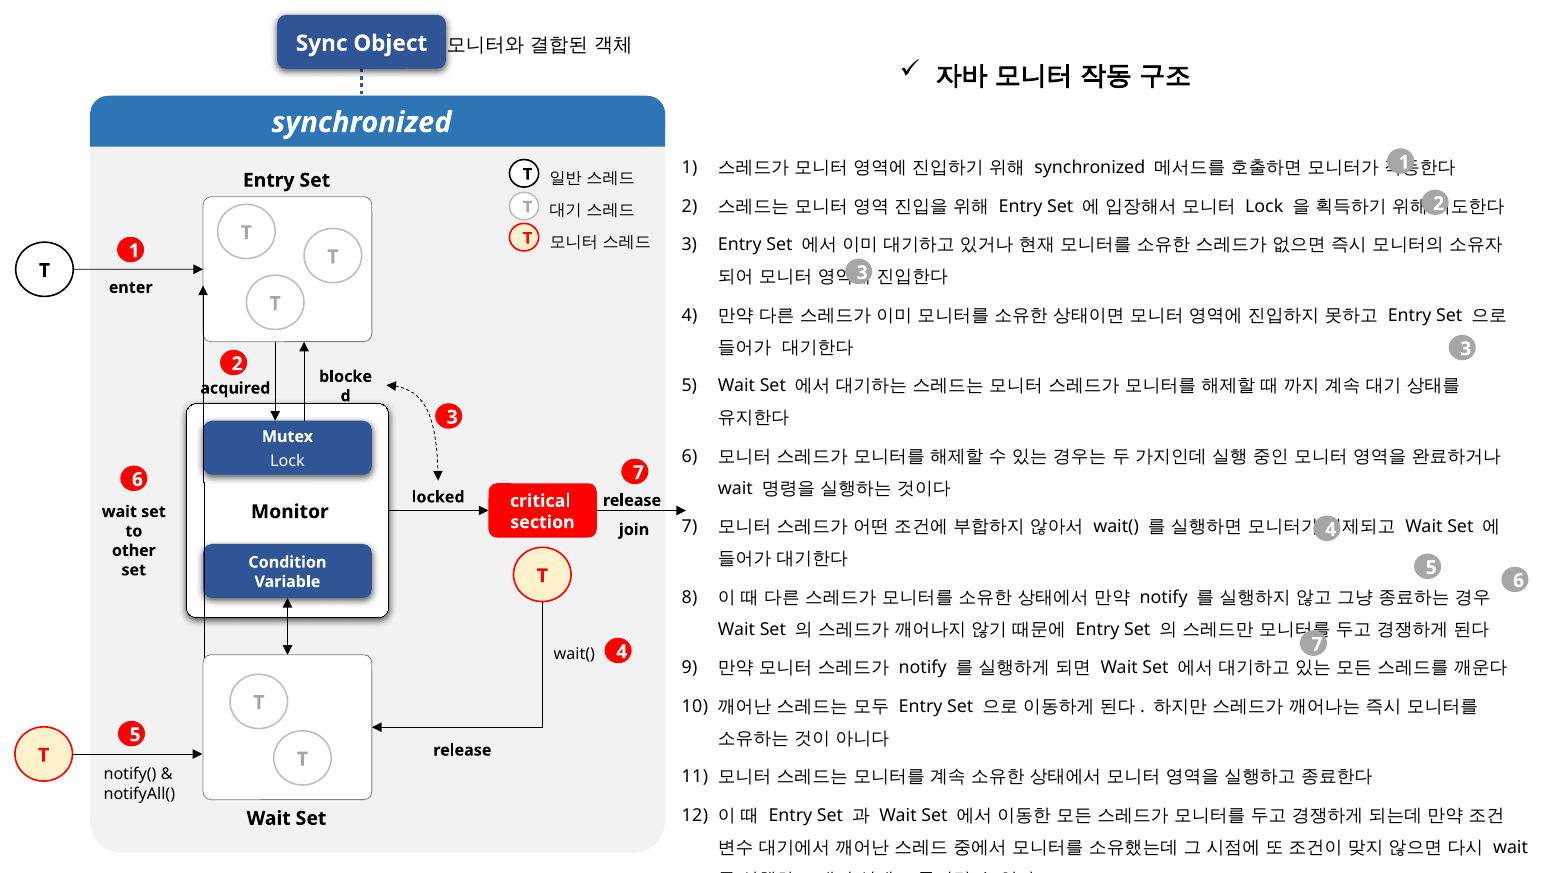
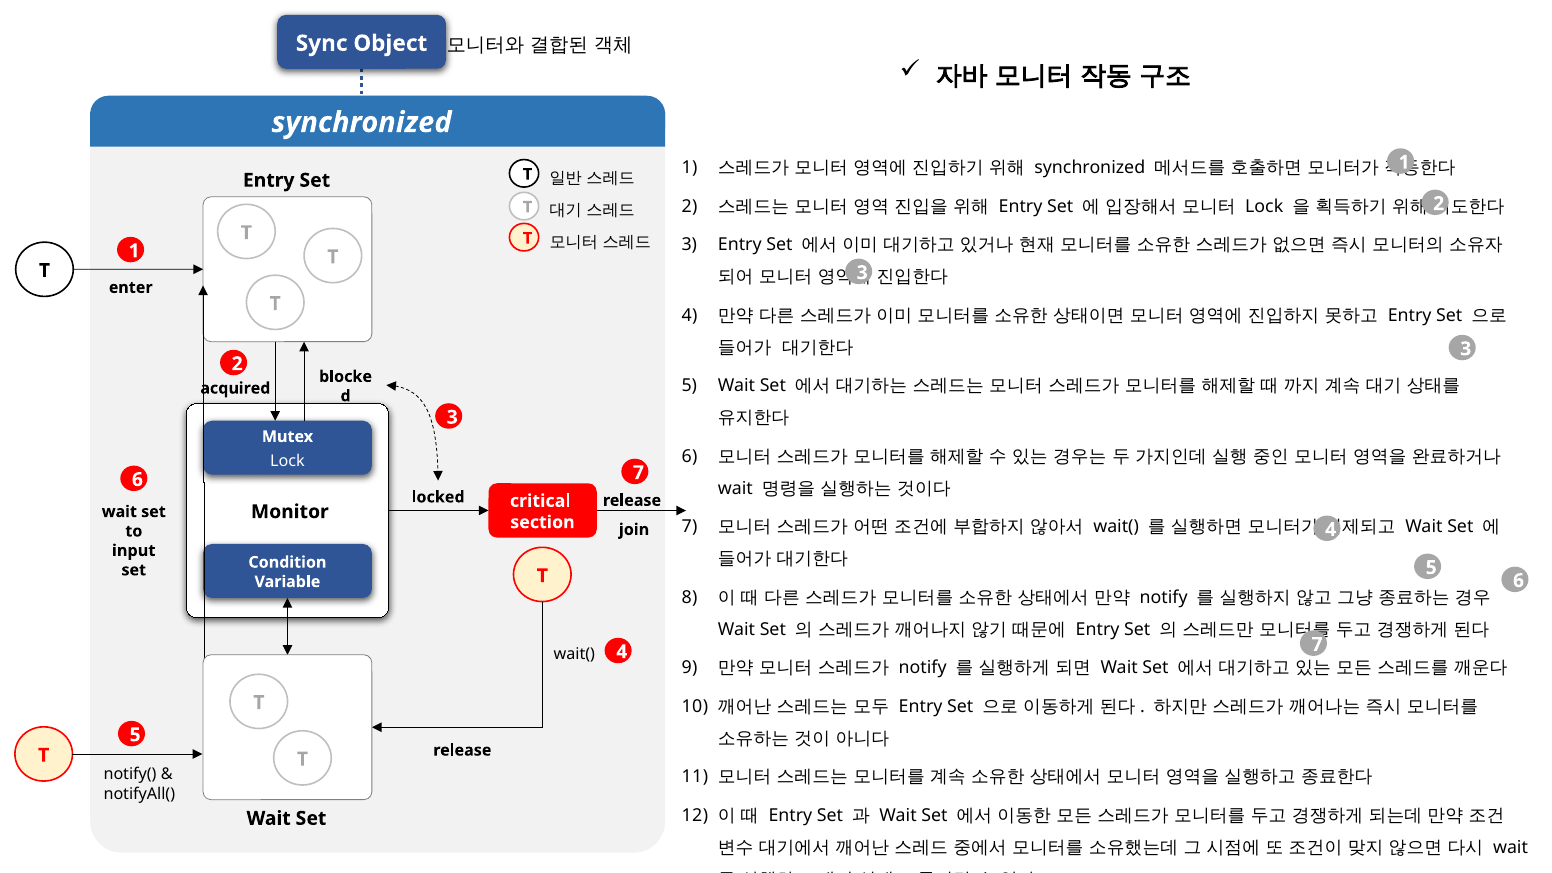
other: other -> input
